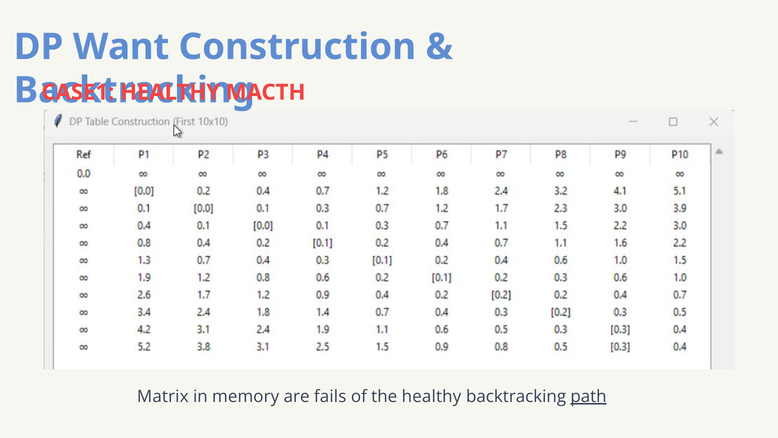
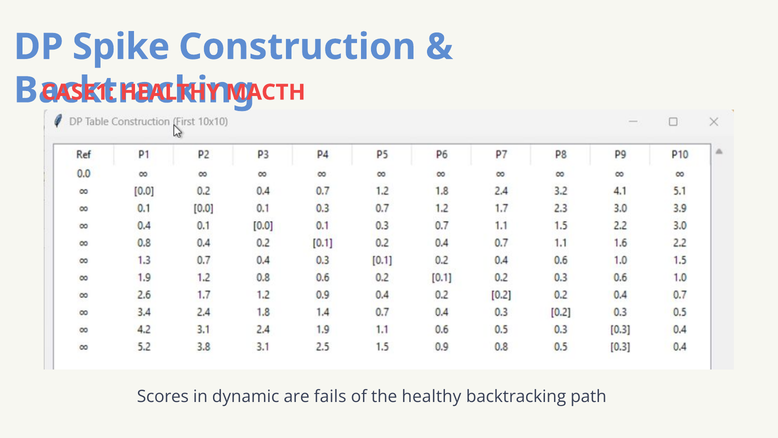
Want: Want -> Spike
Matrix: Matrix -> Scores
memory: memory -> dynamic
path underline: present -> none
